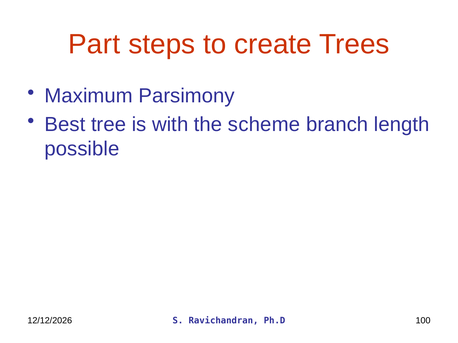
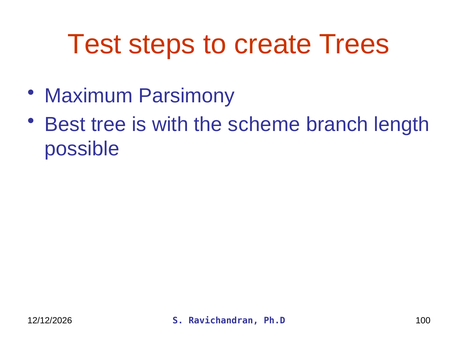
Part: Part -> Test
